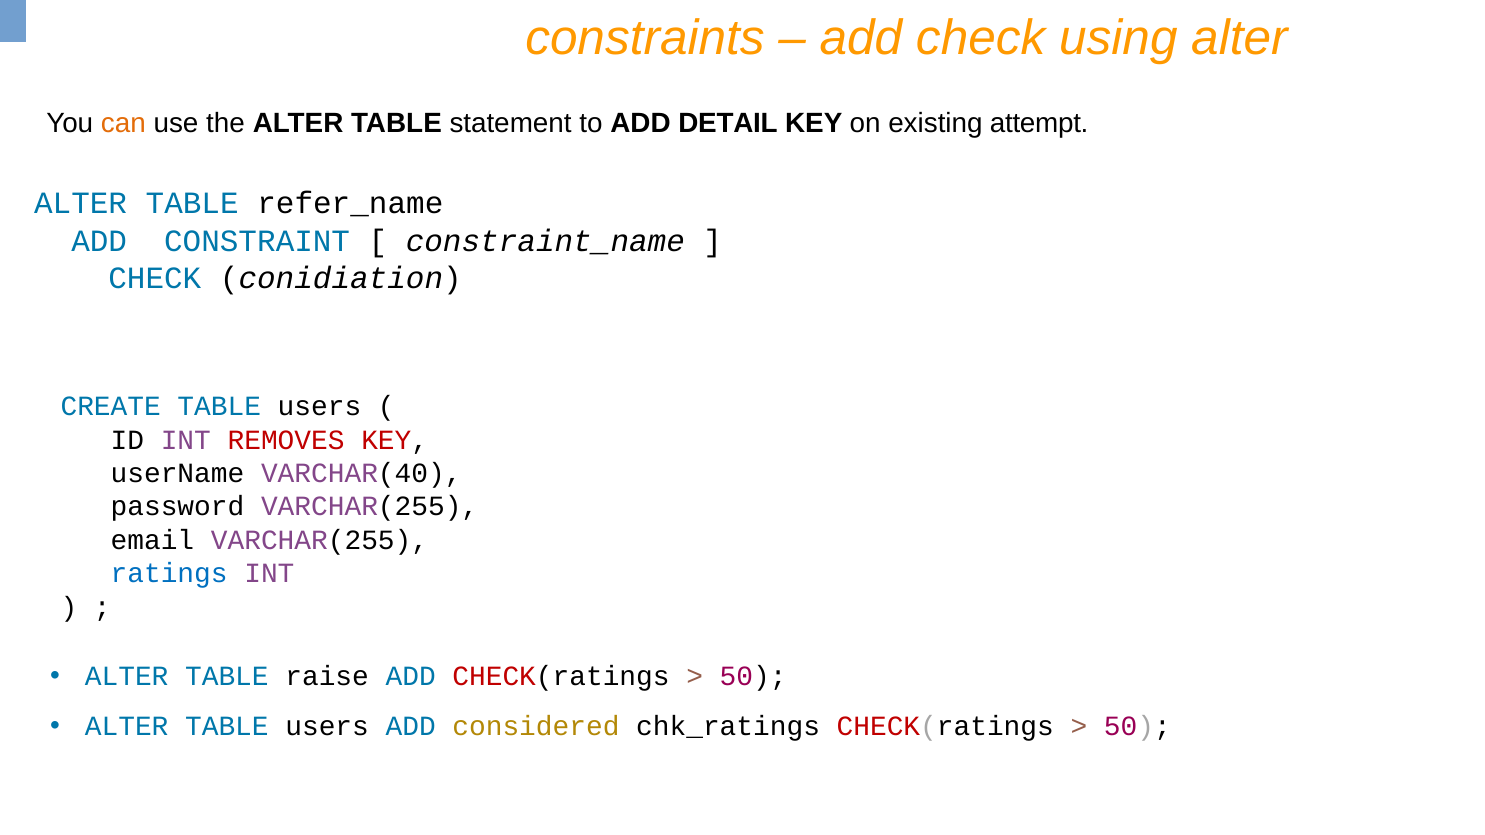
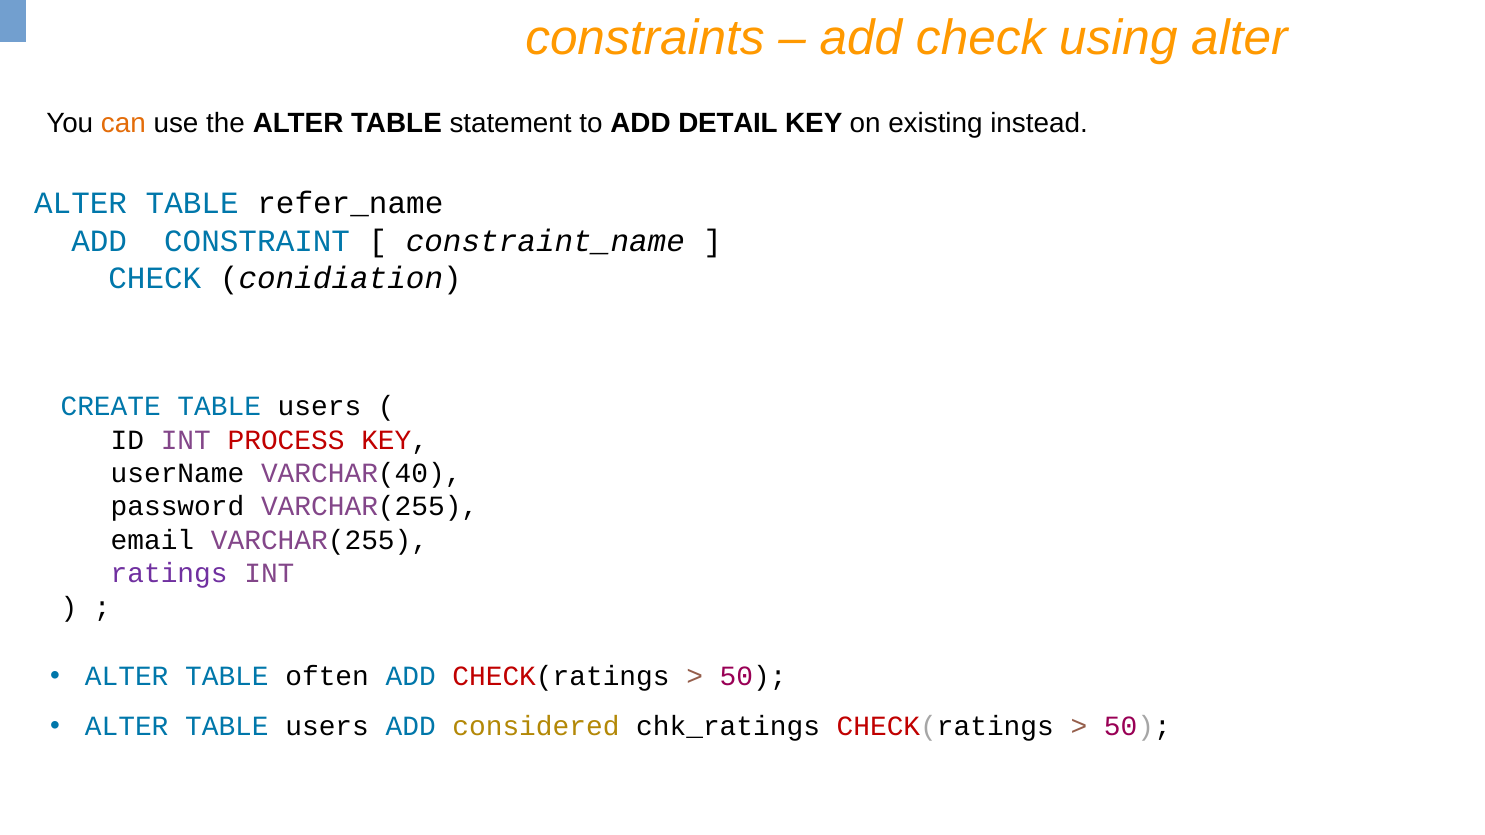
attempt: attempt -> instead
REMOVES: REMOVES -> PROCESS
ratings colour: blue -> purple
raise: raise -> often
